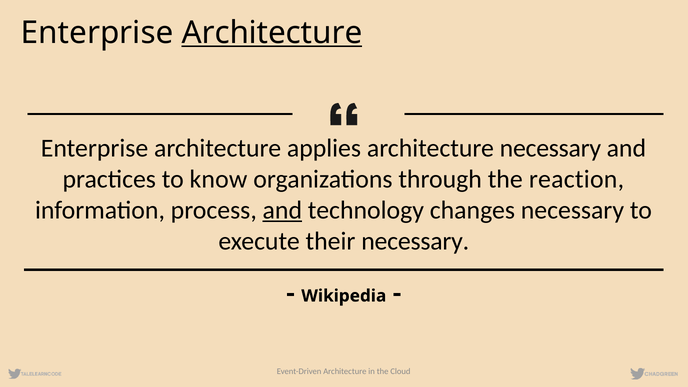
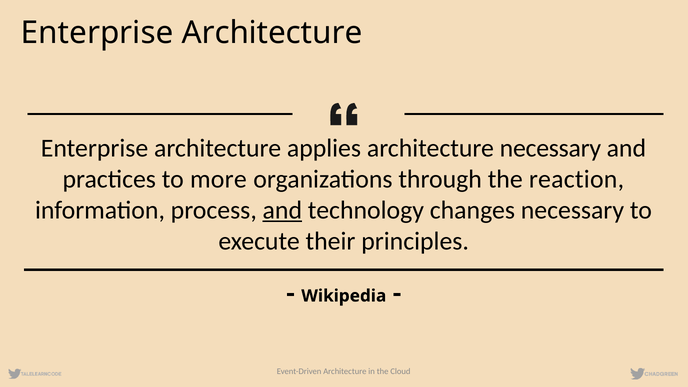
Architecture at (272, 33) underline: present -> none
know: know -> more
their necessary: necessary -> principles
